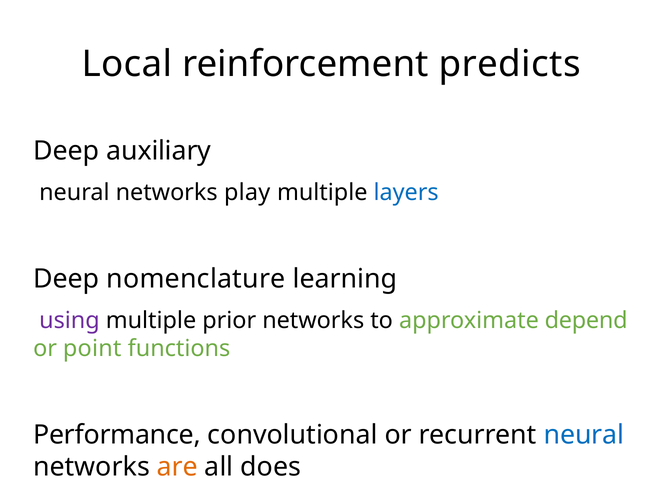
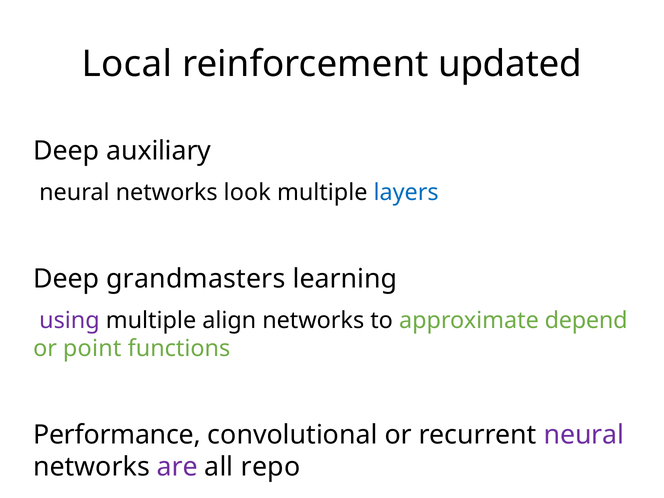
predicts: predicts -> updated
play: play -> look
nomenclature: nomenclature -> grandmasters
prior: prior -> align
neural at (584, 435) colour: blue -> purple
are colour: orange -> purple
does: does -> repo
